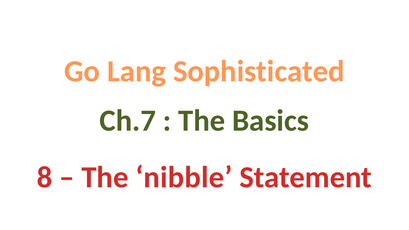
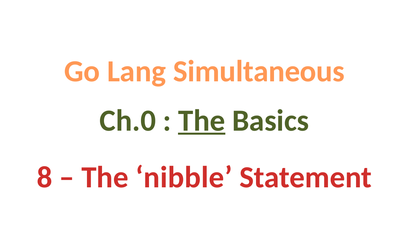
Sophisticated: Sophisticated -> Simultaneous
Ch.7: Ch.7 -> Ch.0
The at (202, 121) underline: none -> present
